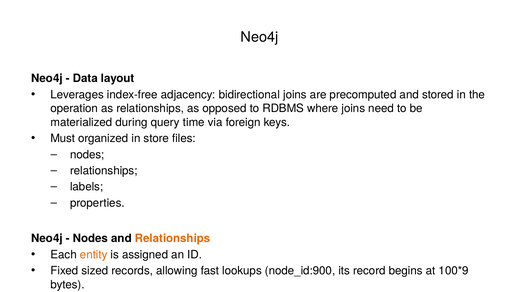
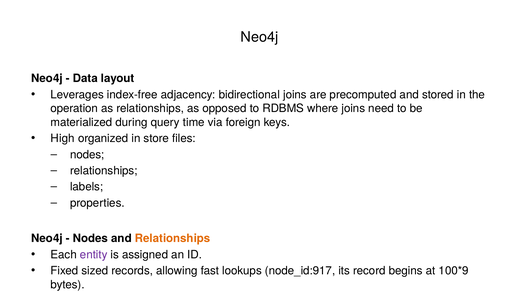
Must: Must -> High
entity colour: orange -> purple
node_id:900: node_id:900 -> node_id:917
